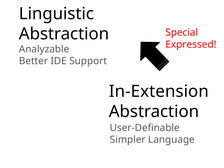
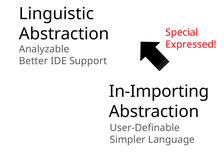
In-Extension: In-Extension -> In-Importing
